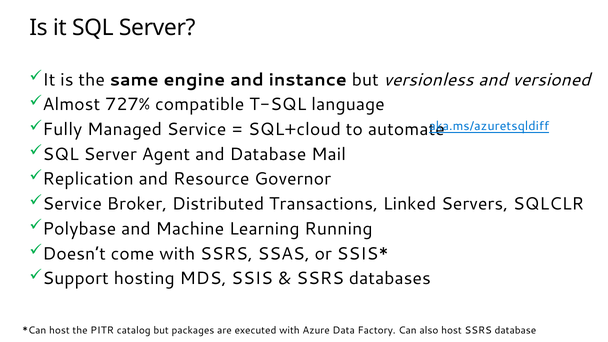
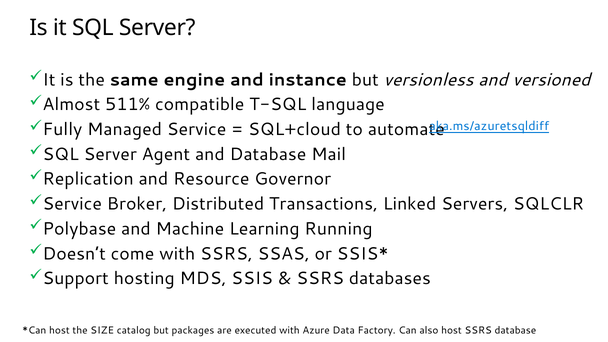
727%: 727% -> 511%
PITR: PITR -> SIZE
